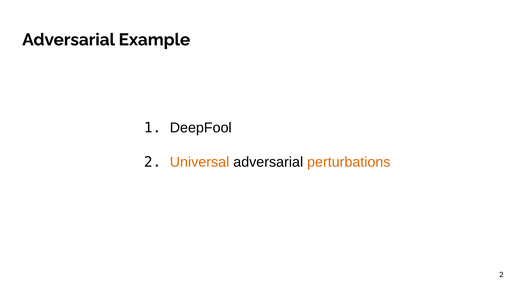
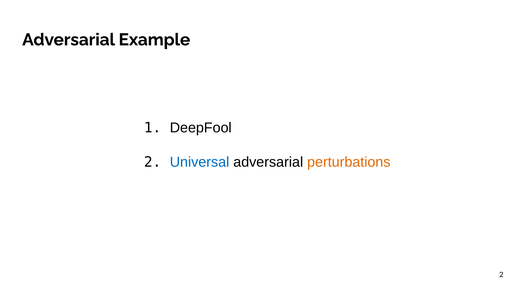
Universal colour: orange -> blue
